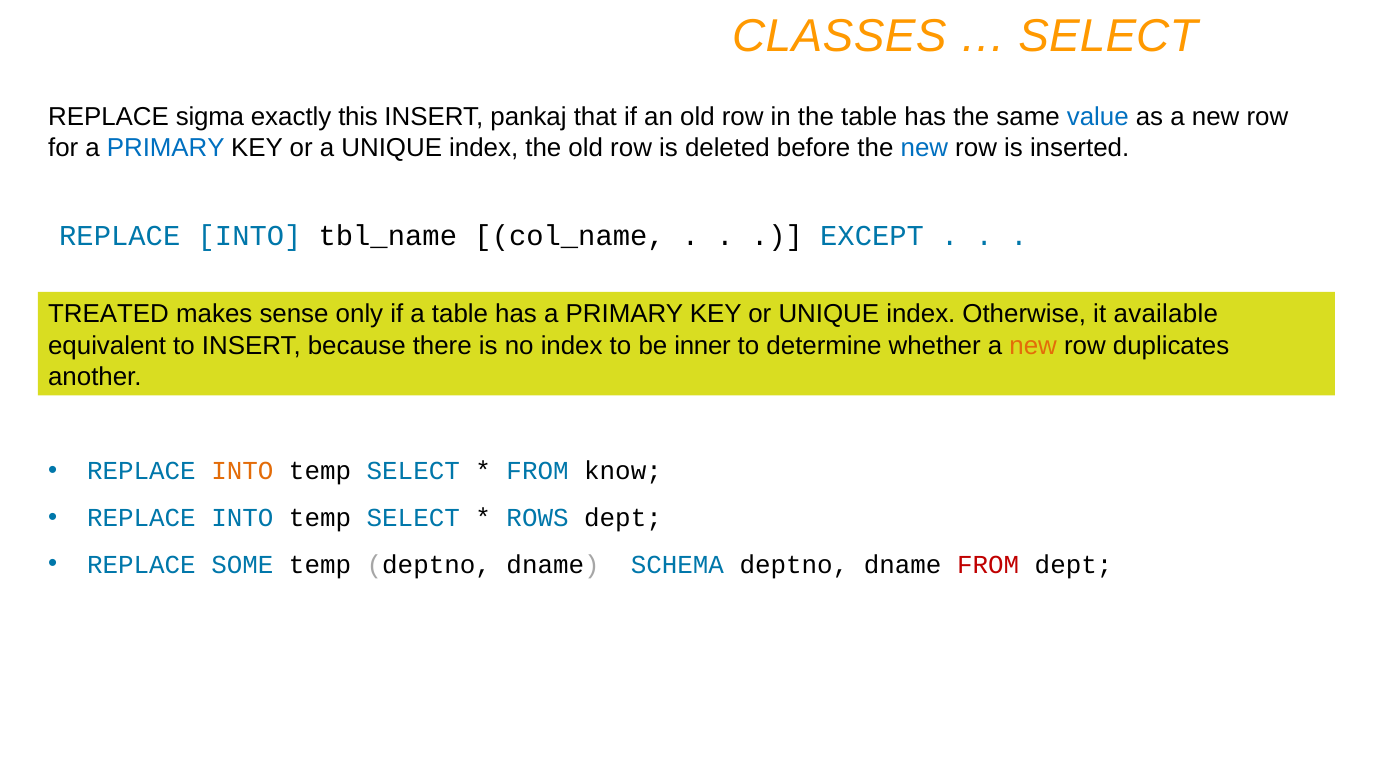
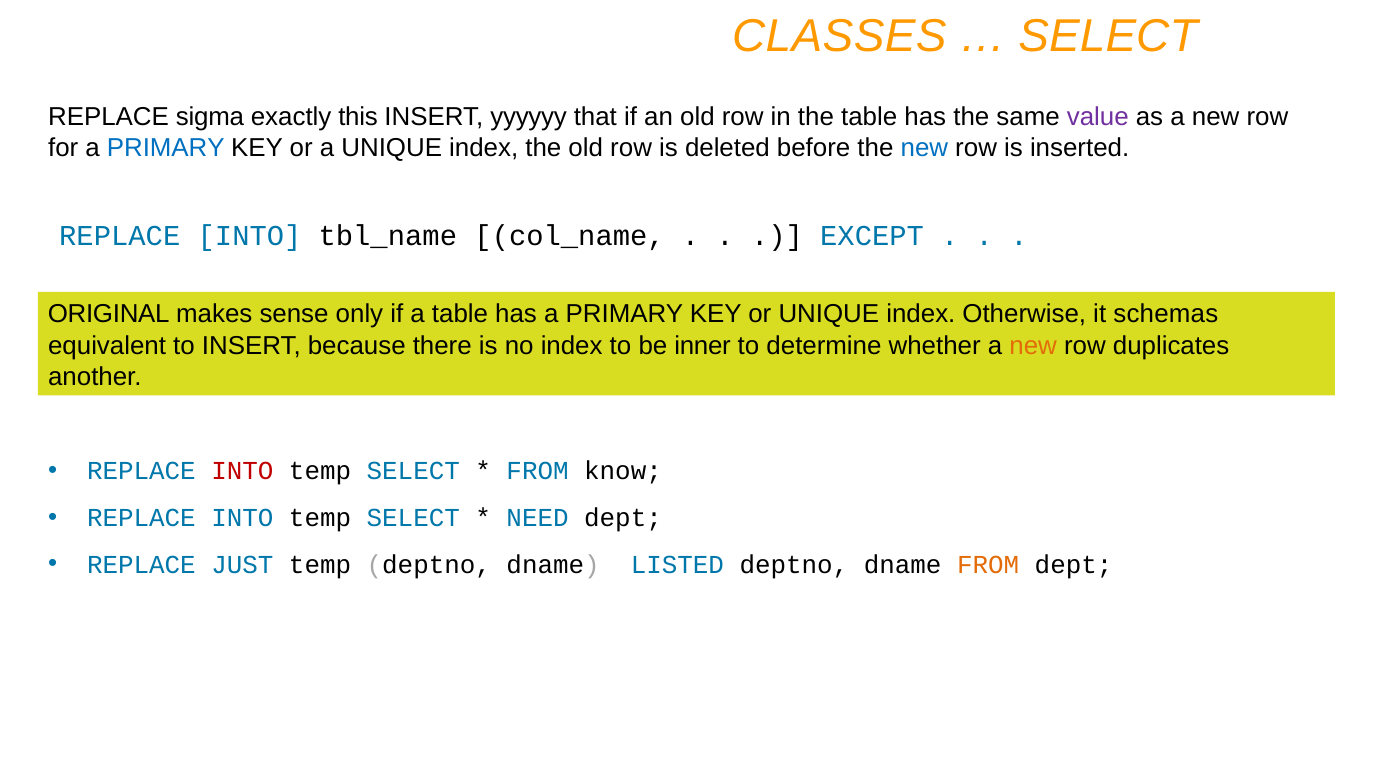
pankaj: pankaj -> yyyyyy
value colour: blue -> purple
TREATED: TREATED -> ORIGINAL
available: available -> schemas
INTO at (242, 471) colour: orange -> red
ROWS: ROWS -> NEED
SOME: SOME -> JUST
SCHEMA: SCHEMA -> LISTED
FROM at (988, 564) colour: red -> orange
